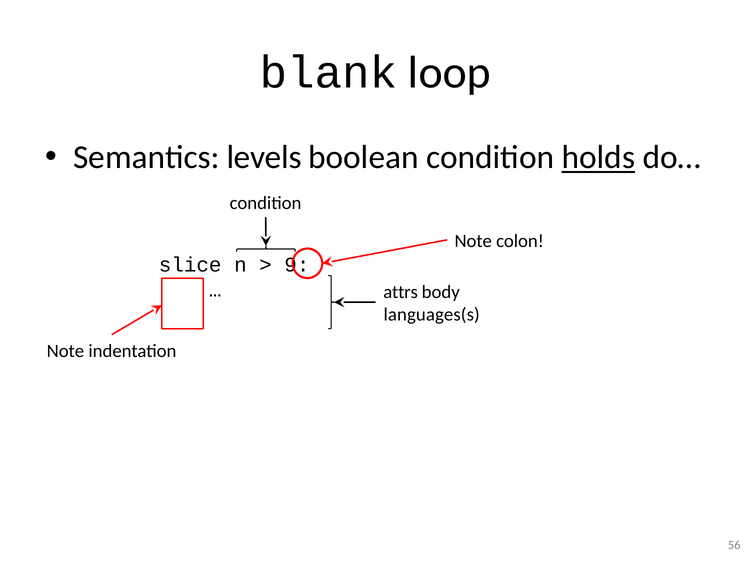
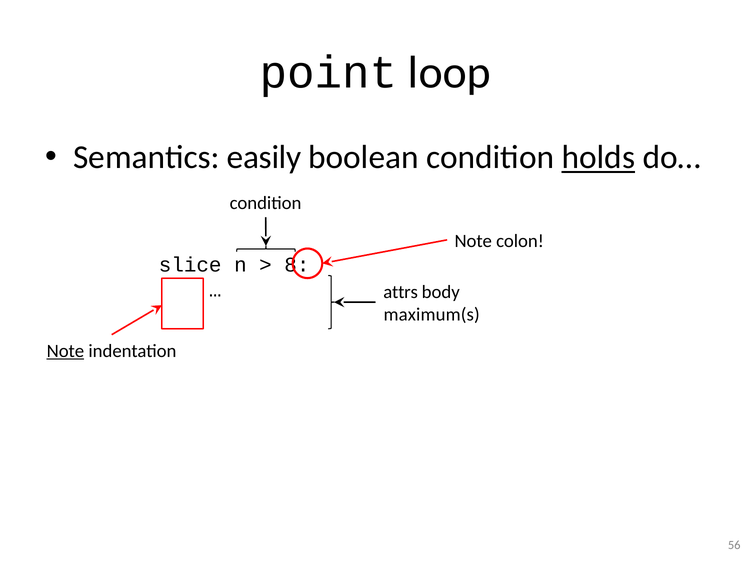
blank: blank -> point
levels: levels -> easily
9: 9 -> 8
languages(s: languages(s -> maximum(s
Note at (65, 351) underline: none -> present
